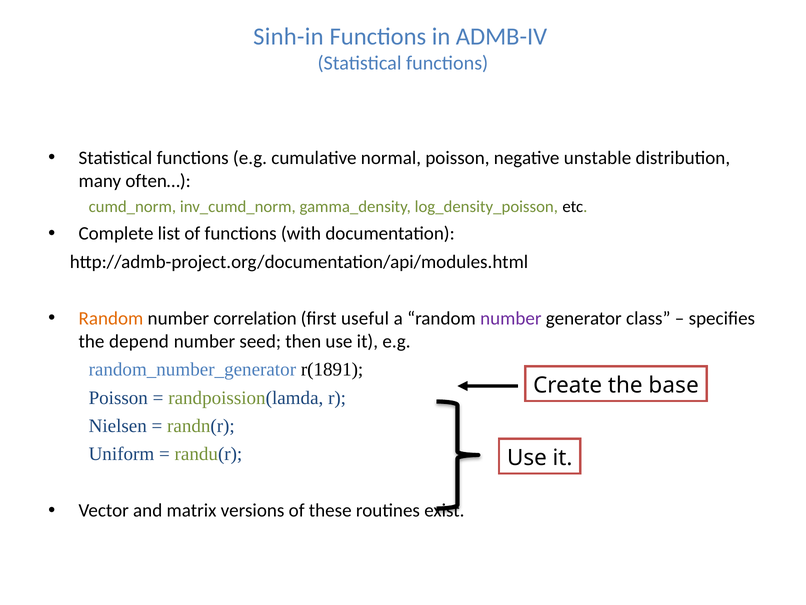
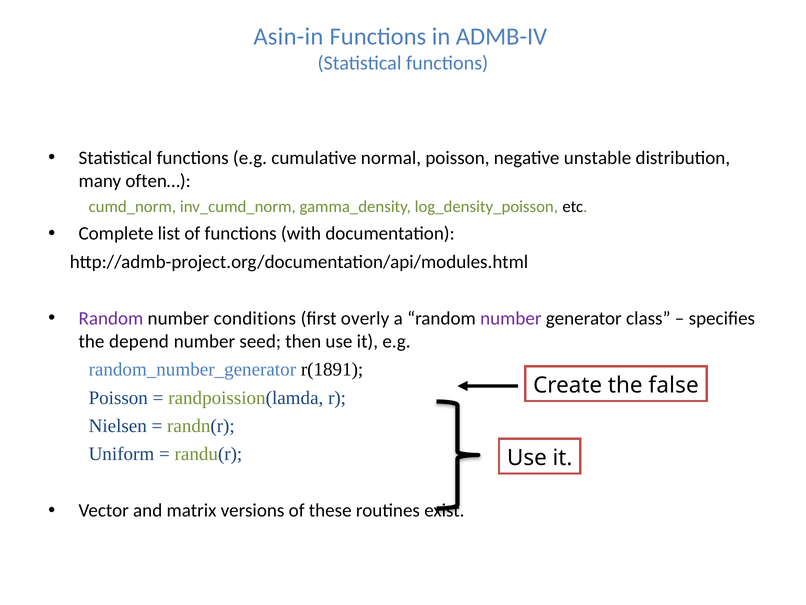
Sinh-in: Sinh-in -> Asin-in
Random at (111, 318) colour: orange -> purple
correlation: correlation -> conditions
useful: useful -> overly
base: base -> false
